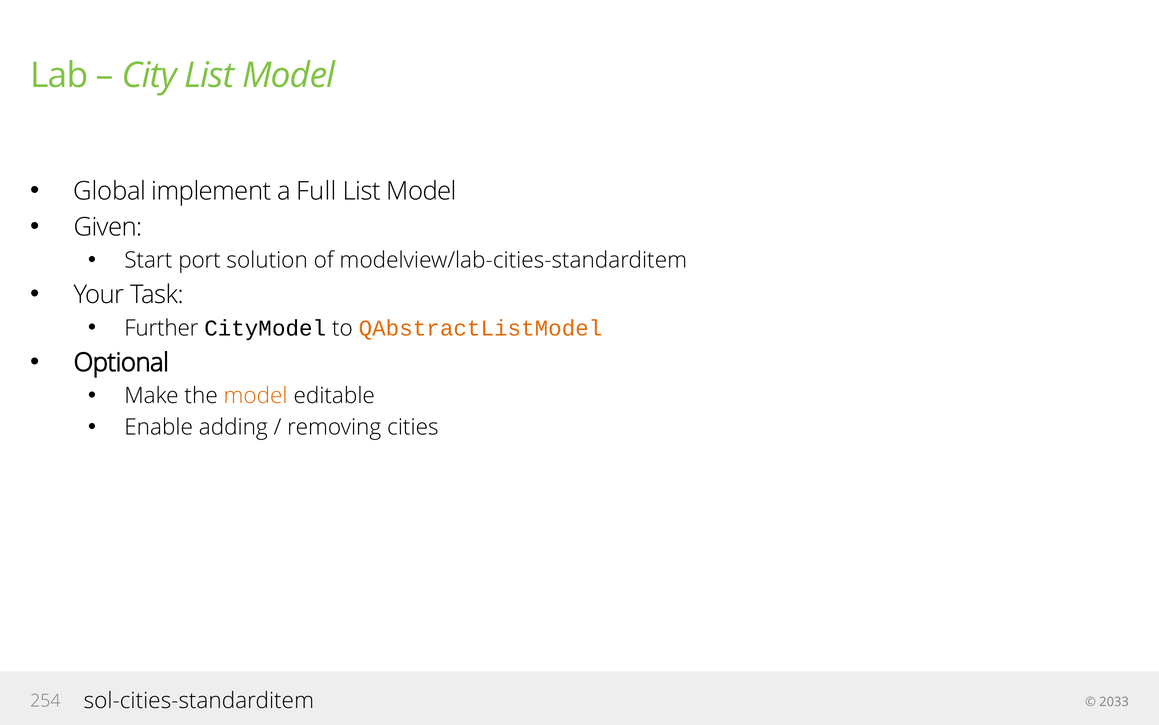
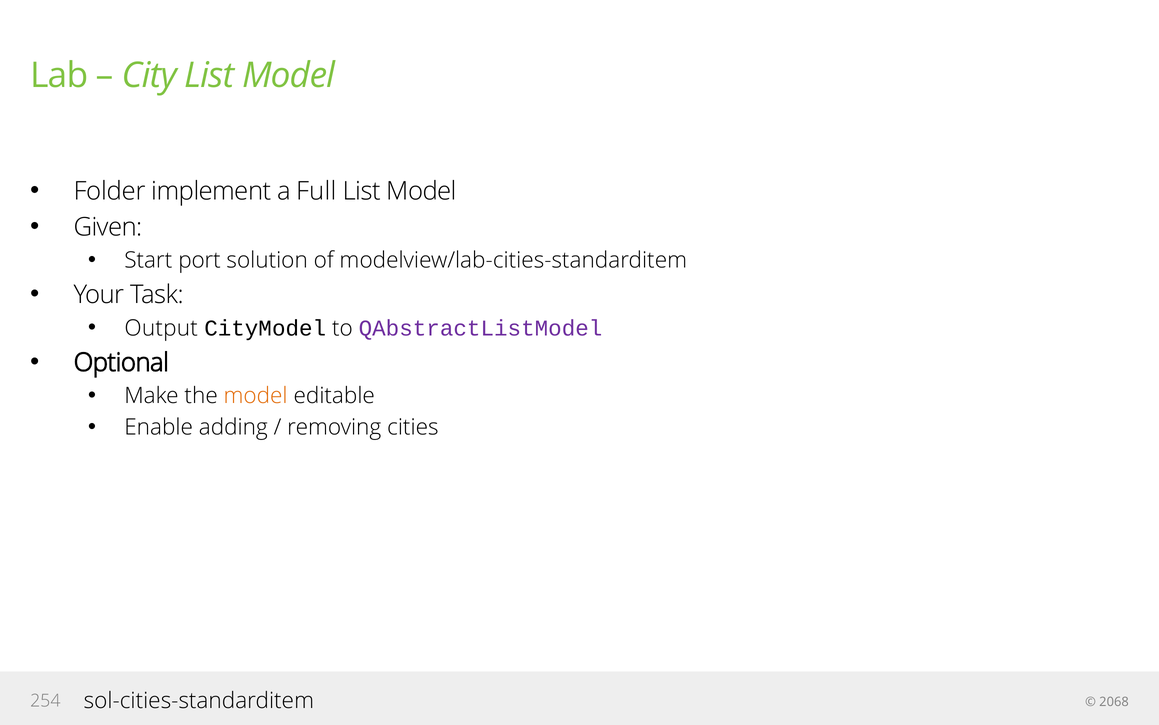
Global: Global -> Folder
Further: Further -> Output
QAbstractListModel colour: orange -> purple
2033: 2033 -> 2068
